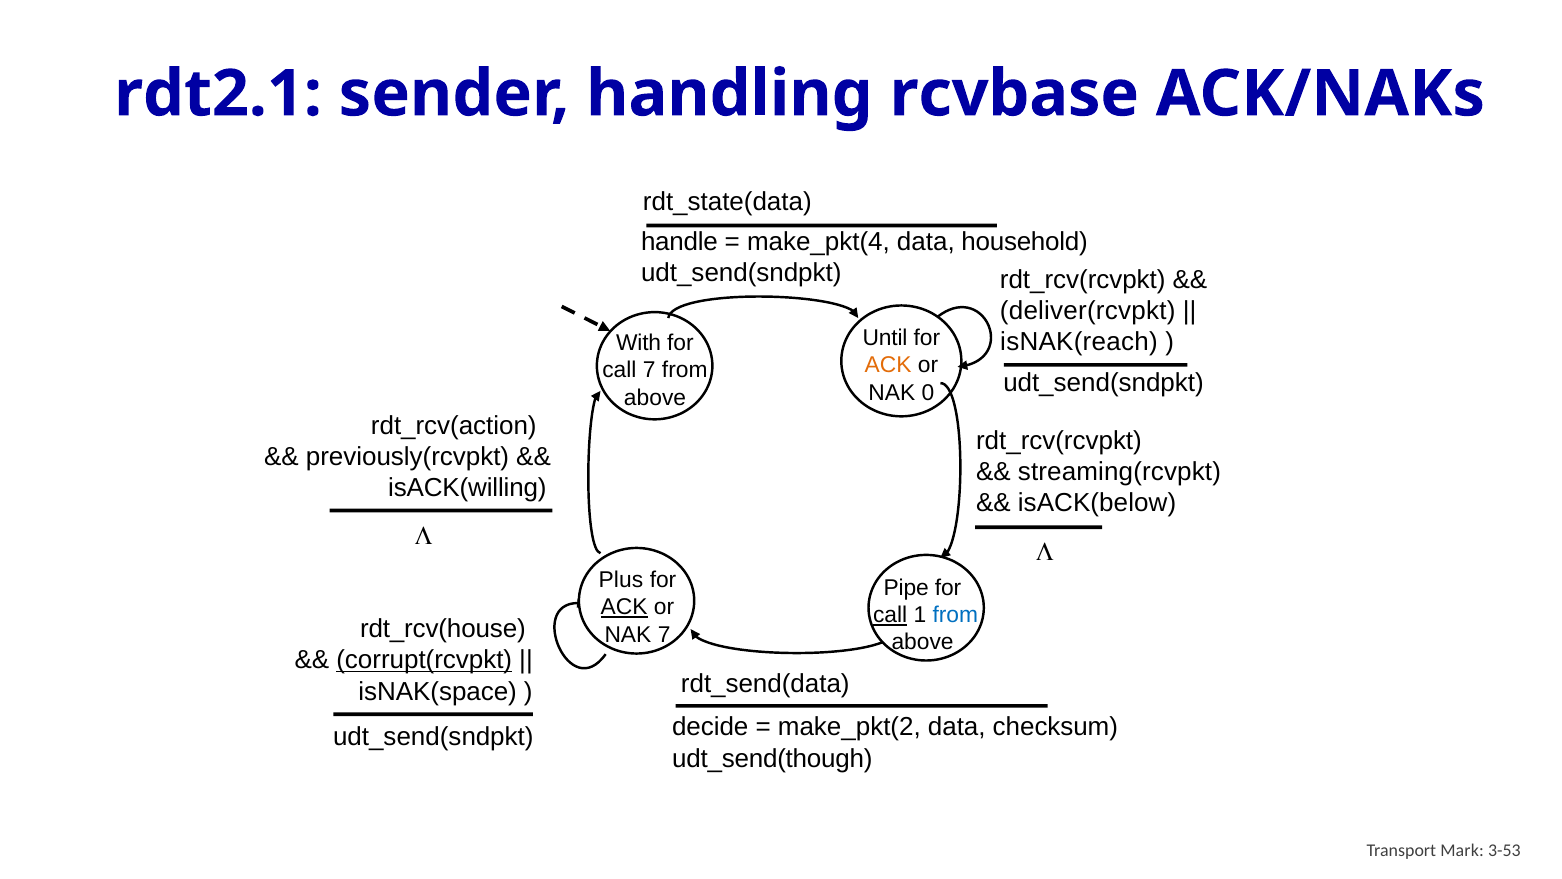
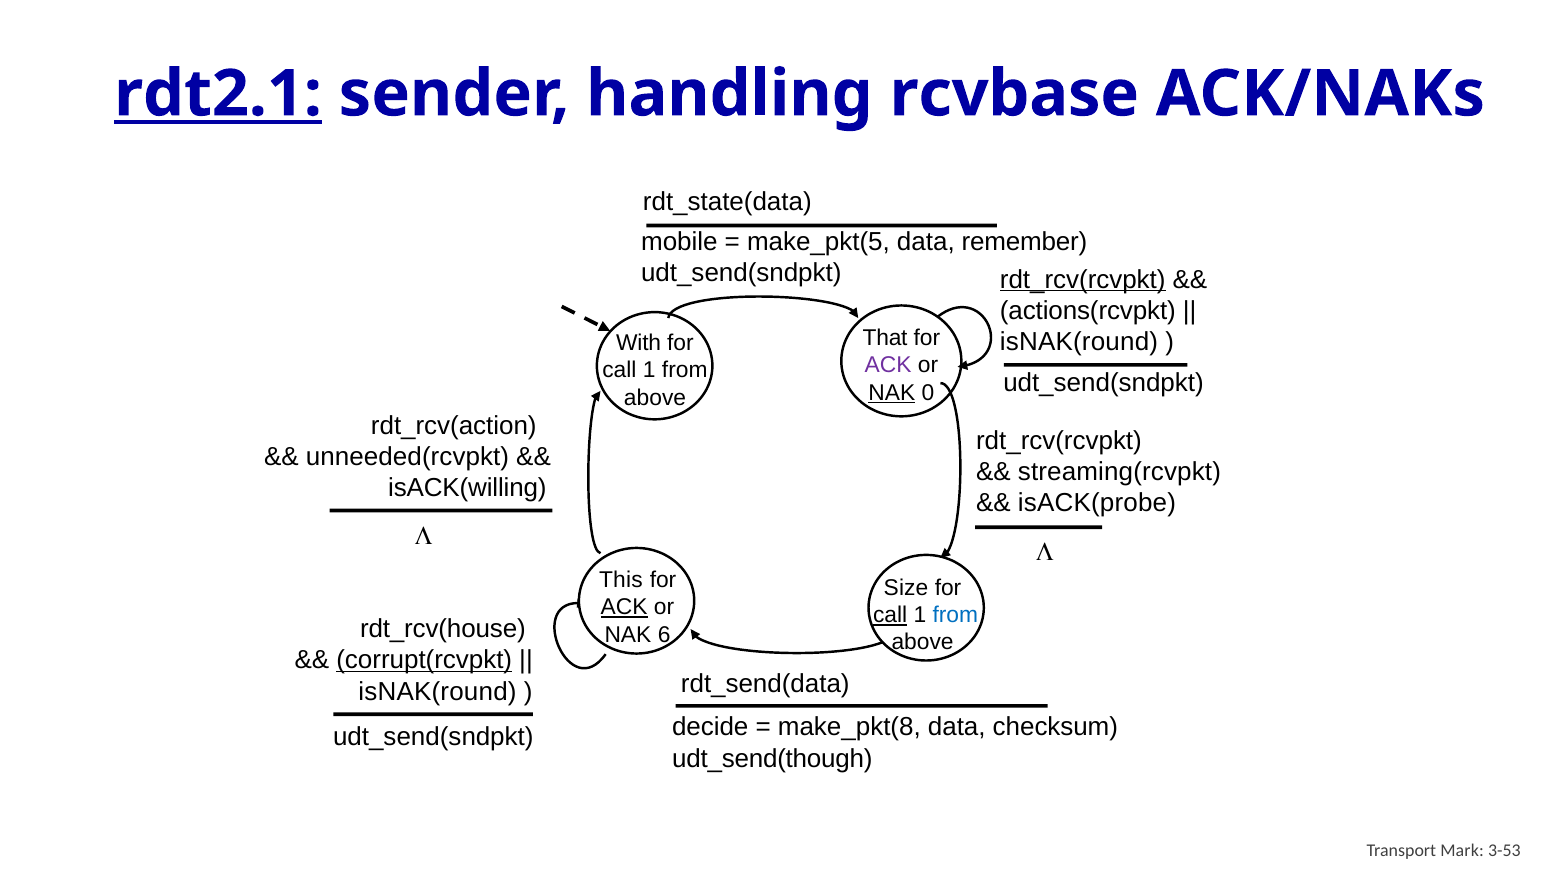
rdt2.1 underline: none -> present
handle: handle -> mobile
make_pkt(4: make_pkt(4 -> make_pkt(5
household: household -> remember
rdt_rcv(rcvpkt at (1083, 279) underline: none -> present
deliver(rcvpkt: deliver(rcvpkt -> actions(rcvpkt
Until: Until -> That
isNAK(reach at (1079, 342): isNAK(reach -> isNAK(round
ACK at (888, 365) colour: orange -> purple
7 at (649, 370): 7 -> 1
NAK at (892, 392) underline: none -> present
previously(rcvpkt: previously(rcvpkt -> unneeded(rcvpkt
isACK(below: isACK(below -> isACK(probe
Plus: Plus -> This
Pipe: Pipe -> Size
NAK 7: 7 -> 6
isNAK(space at (438, 691): isNAK(space -> isNAK(round
make_pkt(2: make_pkt(2 -> make_pkt(8
